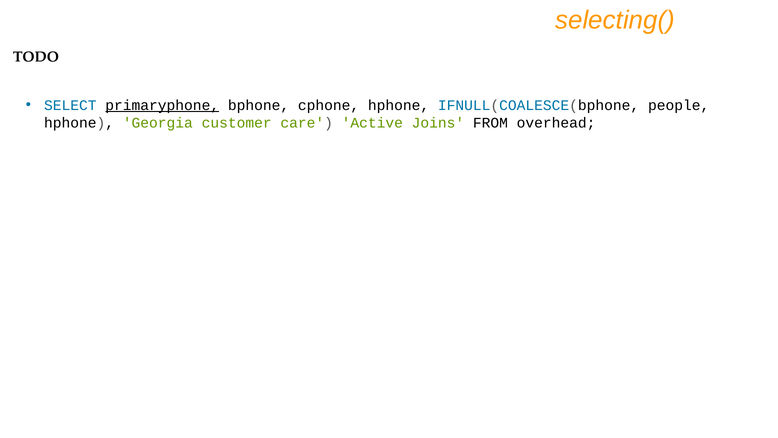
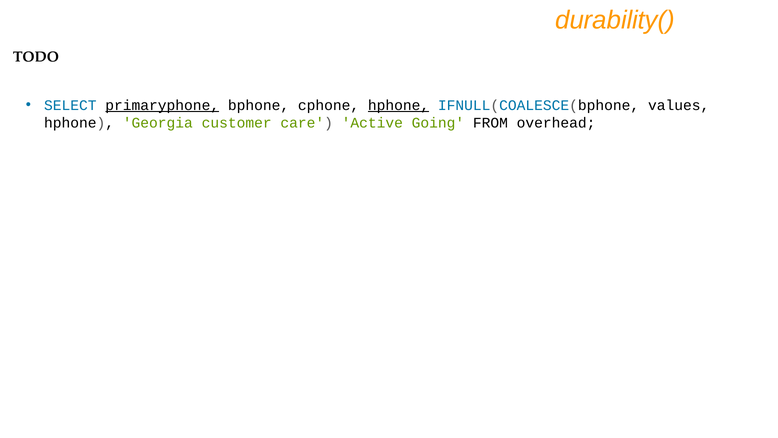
selecting(: selecting( -> durability(
hphone at (399, 105) underline: none -> present
people: people -> values
Joins: Joins -> Going
